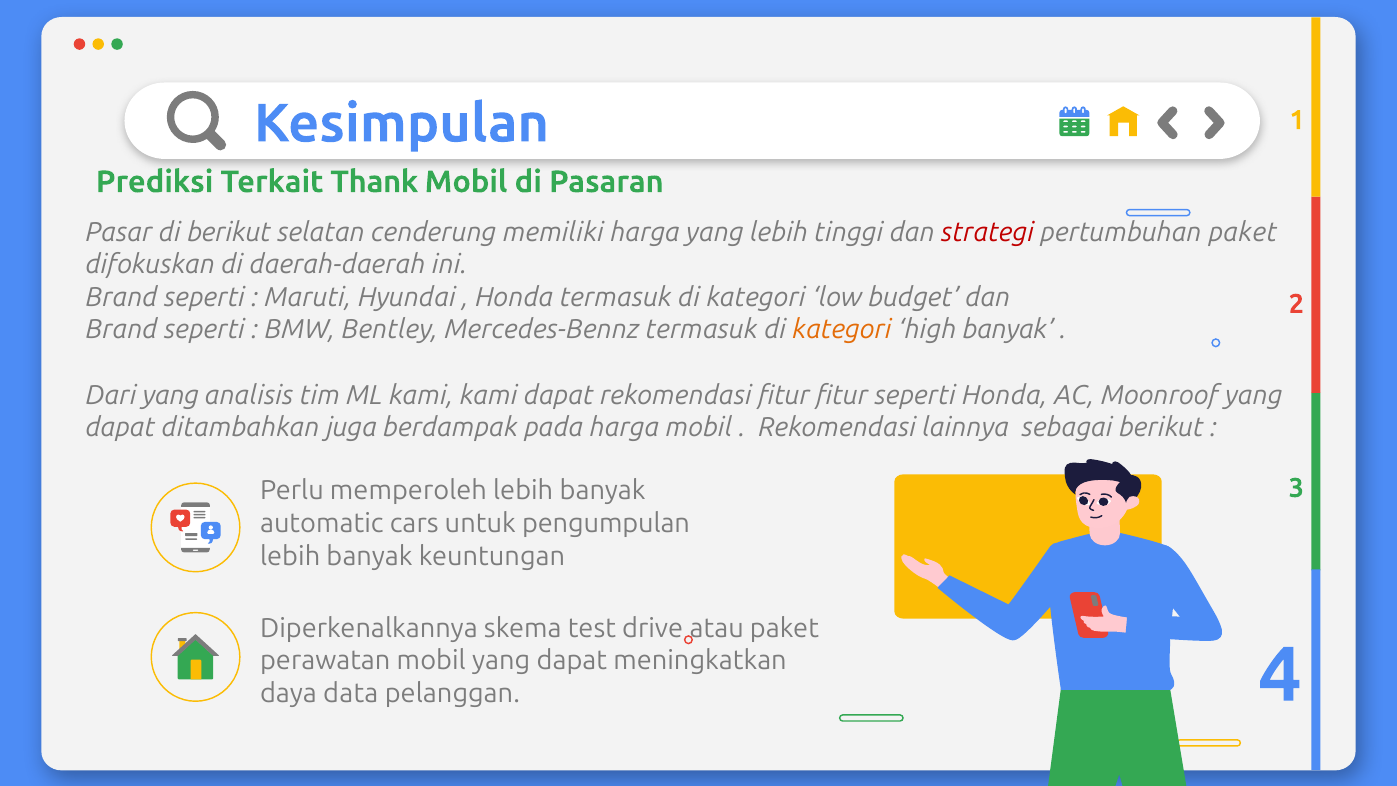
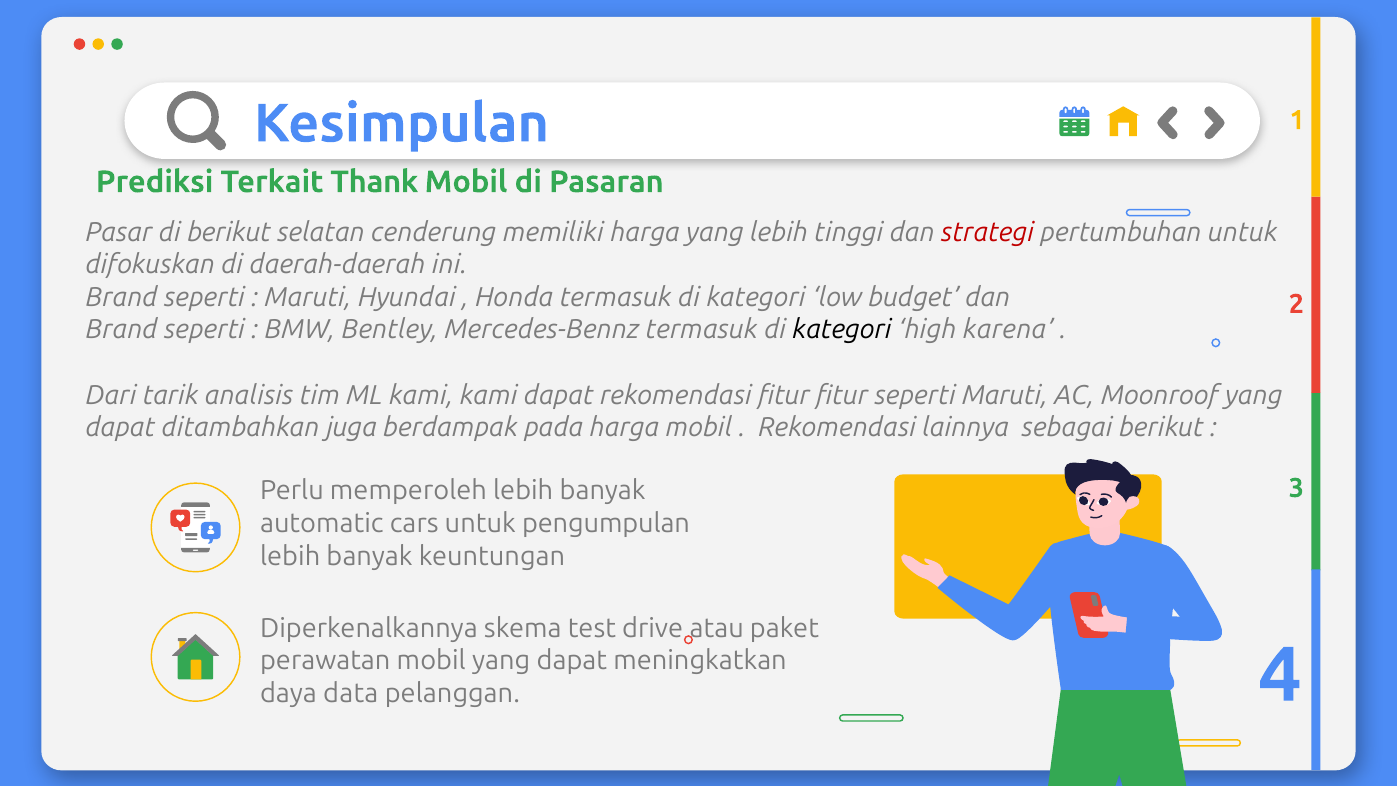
pertumbuhan paket: paket -> untuk
kategori at (842, 330) colour: orange -> black
high banyak: banyak -> karena
Dari yang: yang -> tarik
seperti Honda: Honda -> Maruti
